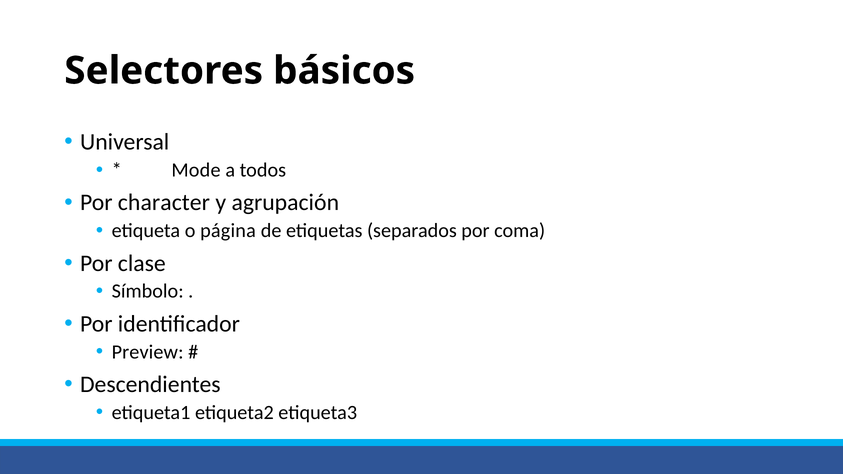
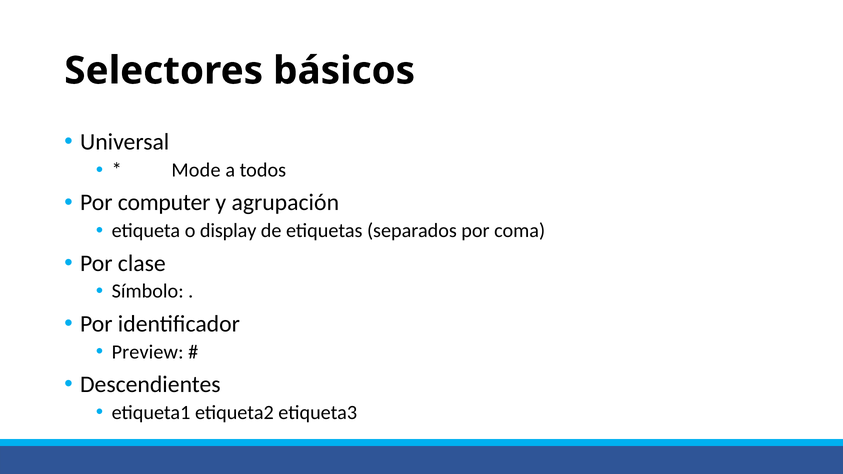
character: character -> computer
página: página -> display
